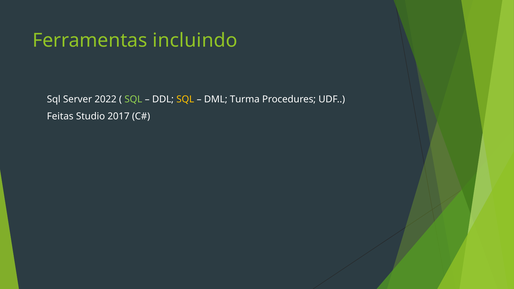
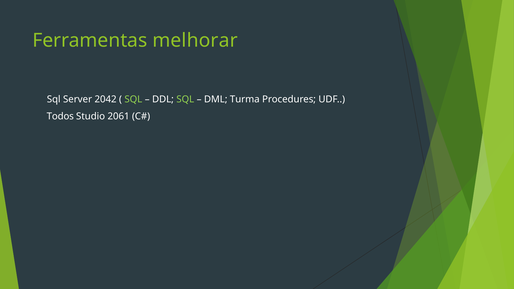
incluindo: incluindo -> melhorar
2022: 2022 -> 2042
SQL at (185, 99) colour: yellow -> light green
Feitas: Feitas -> Todos
2017: 2017 -> 2061
